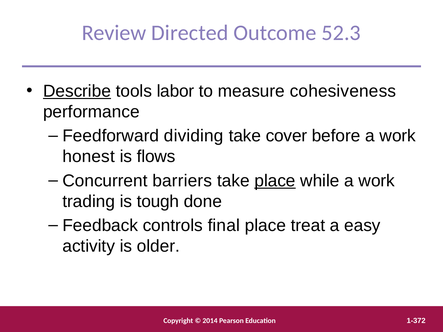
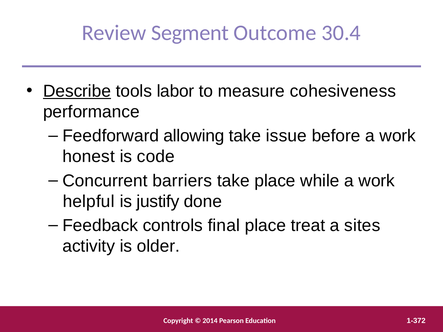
Directed: Directed -> Segment
52.3: 52.3 -> 30.4
dividing: dividing -> allowing
cover: cover -> issue
flows: flows -> code
place at (275, 181) underline: present -> none
trading: trading -> helpful
tough: tough -> justify
easy: easy -> sites
